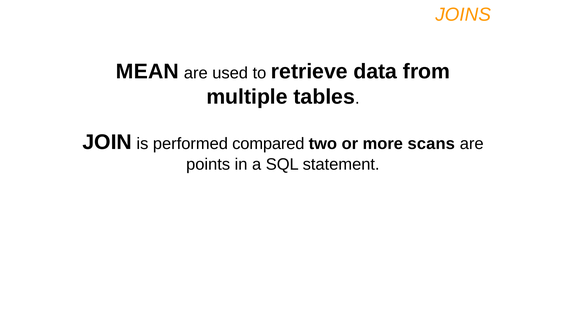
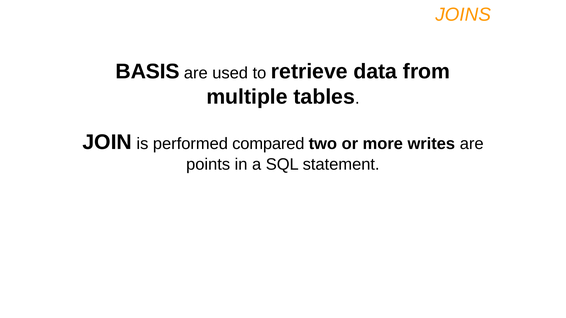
MEAN: MEAN -> BASIS
scans: scans -> writes
